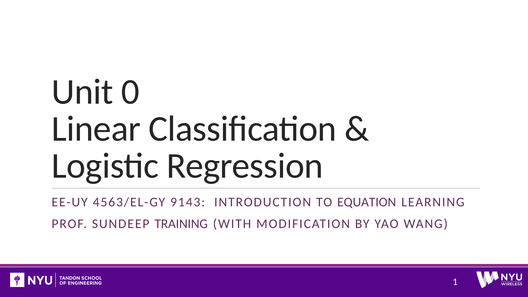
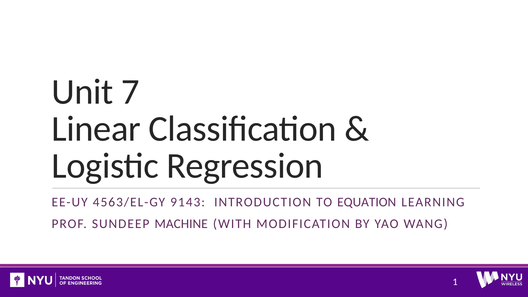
0: 0 -> 7
TRAINING: TRAINING -> MACHINE
